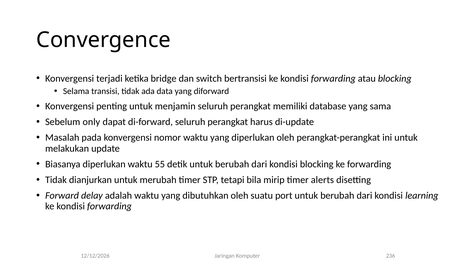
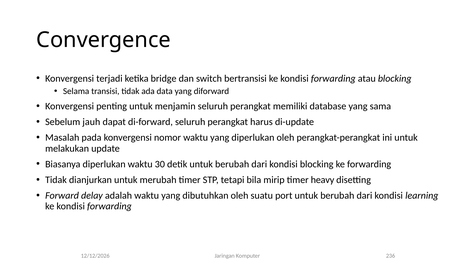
only: only -> jauh
55: 55 -> 30
alerts: alerts -> heavy
